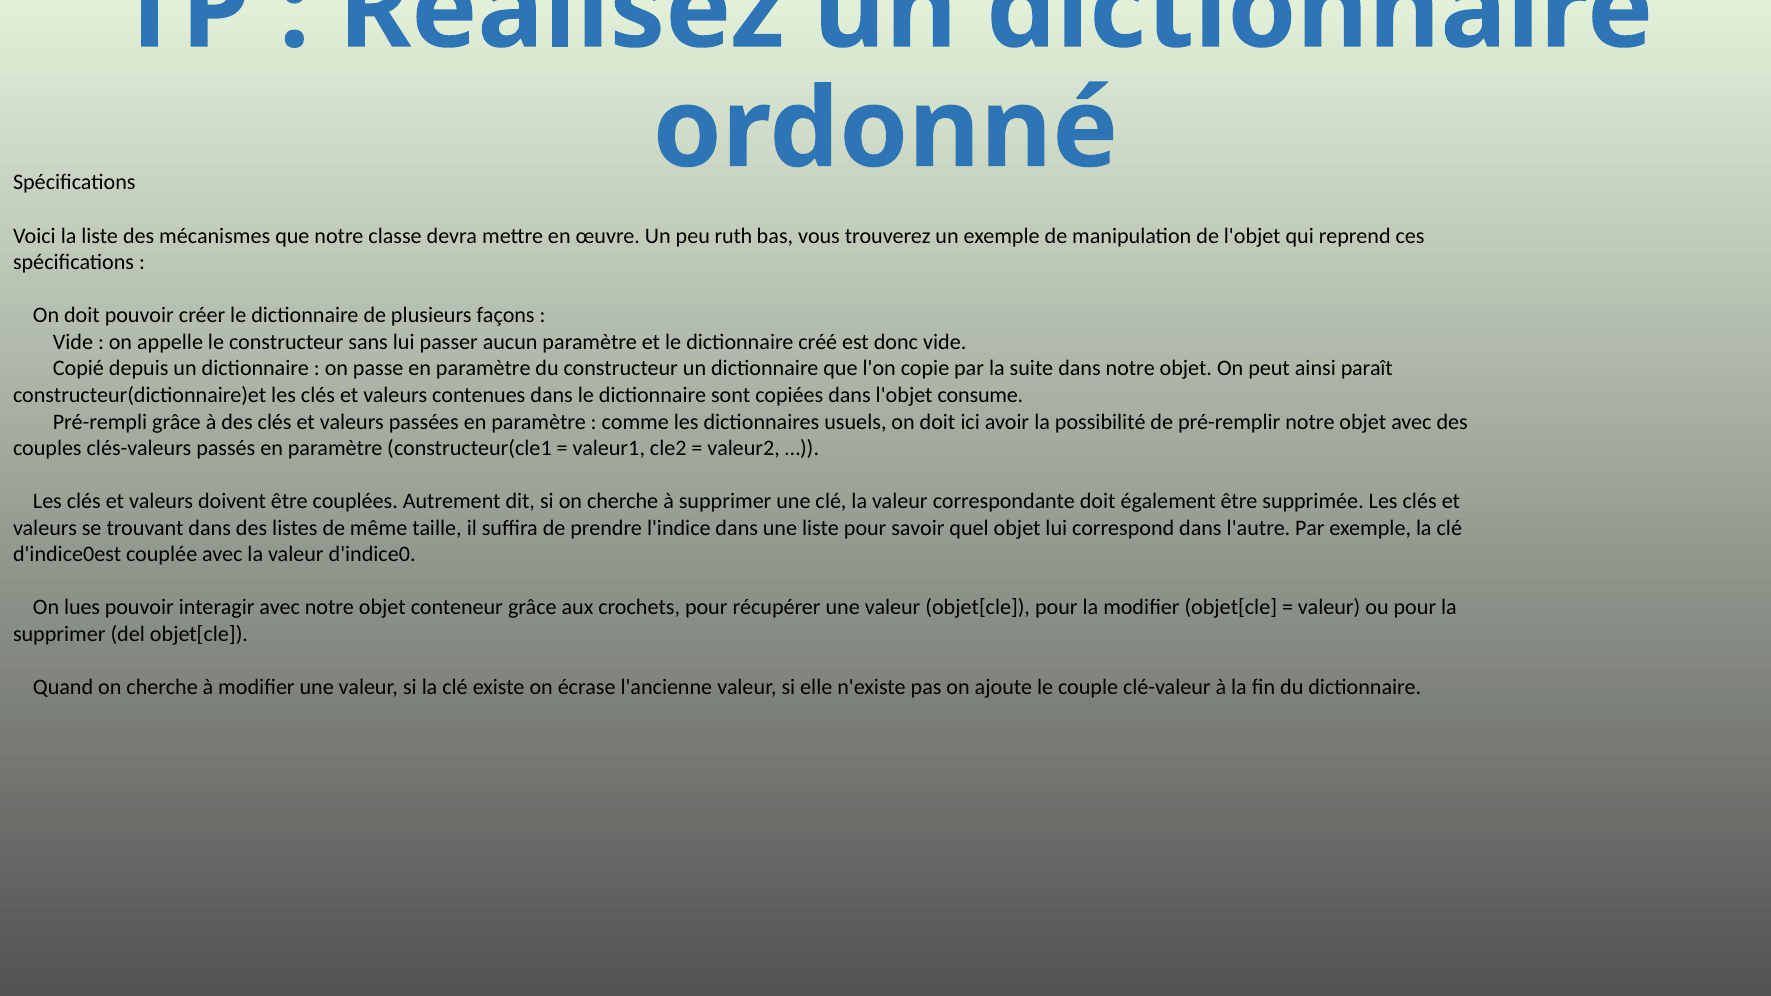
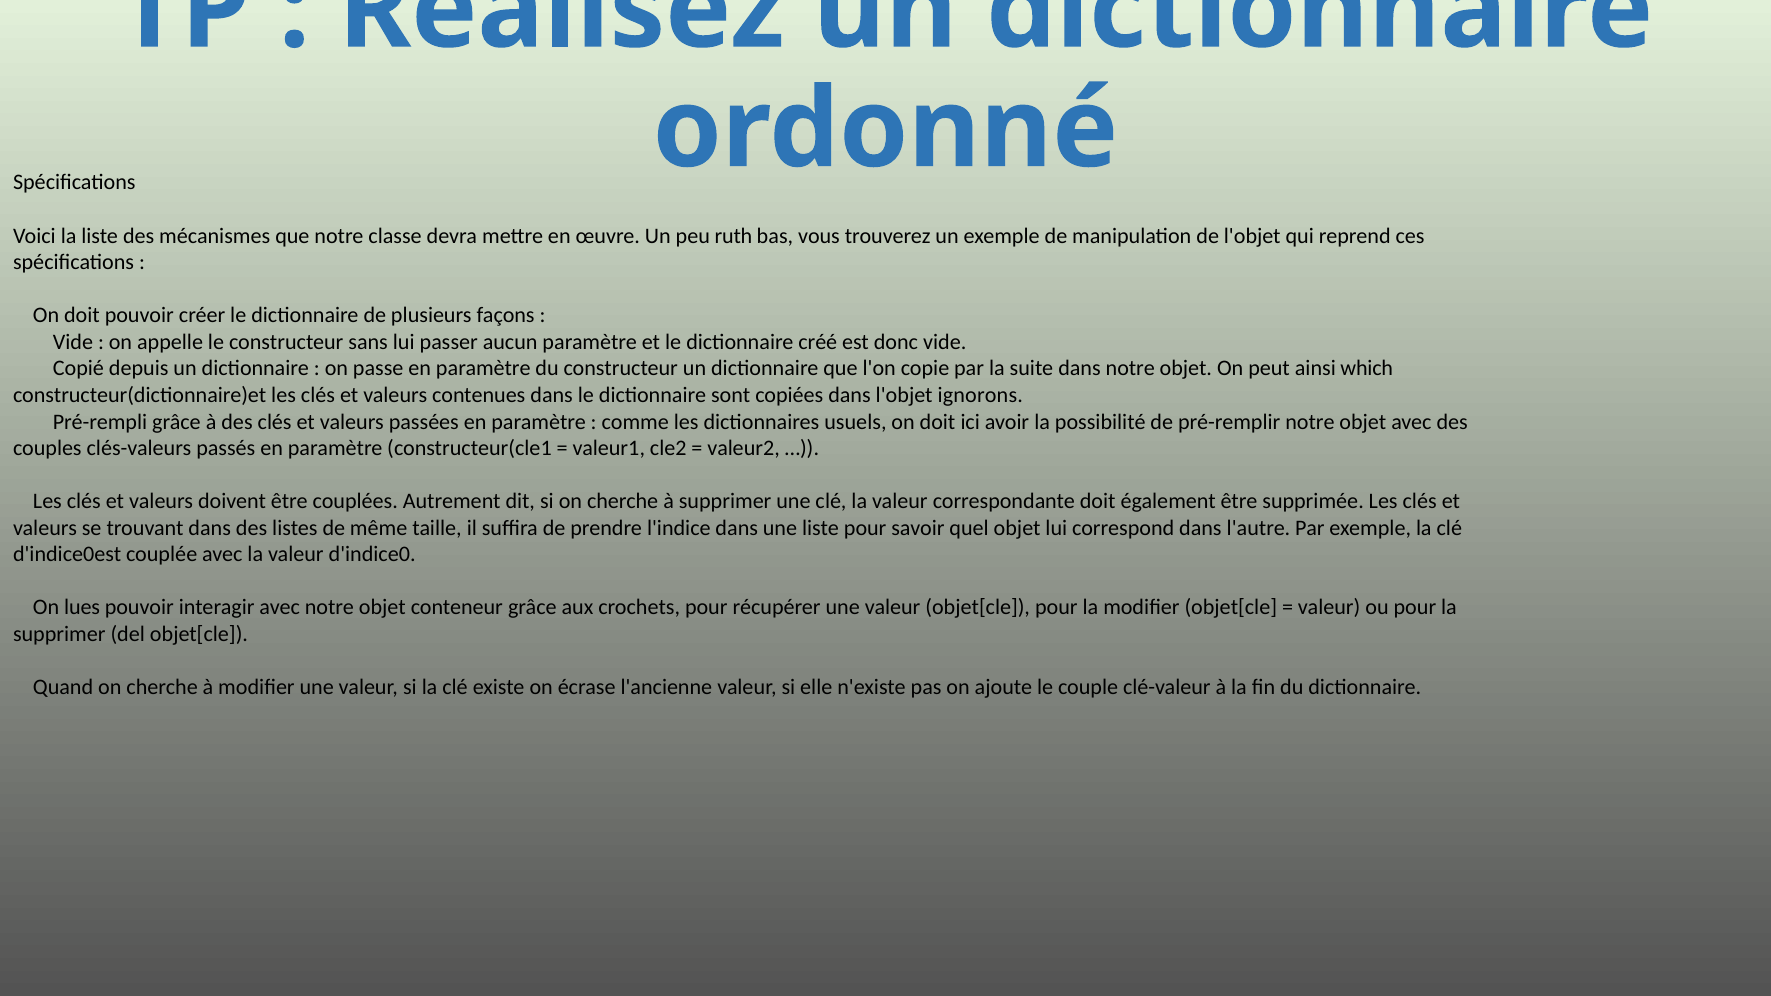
paraît: paraît -> which
consume: consume -> ignorons
